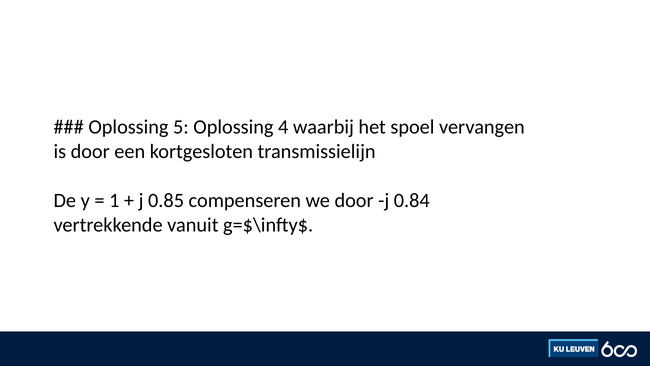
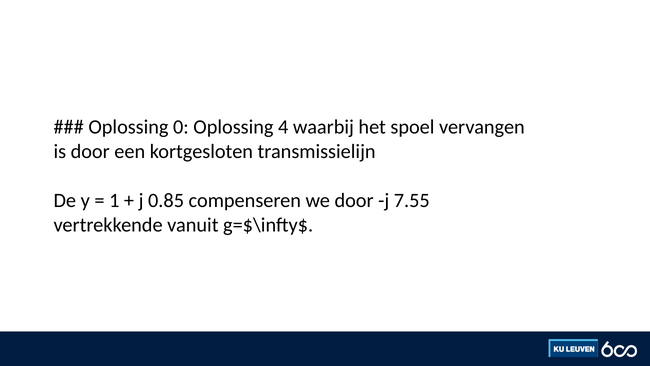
5: 5 -> 0
0.84: 0.84 -> 7.55
